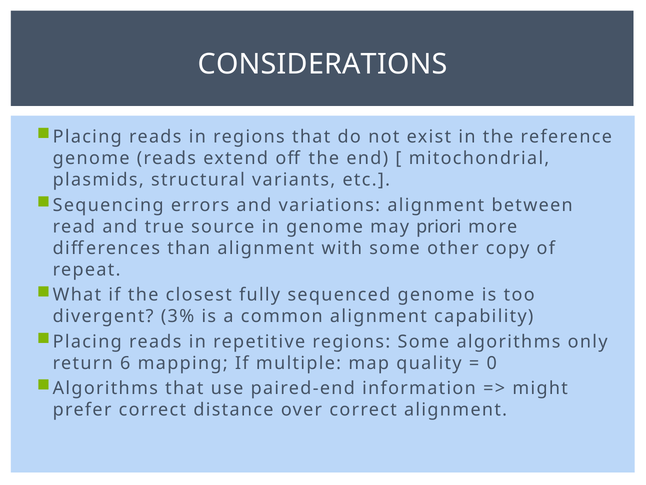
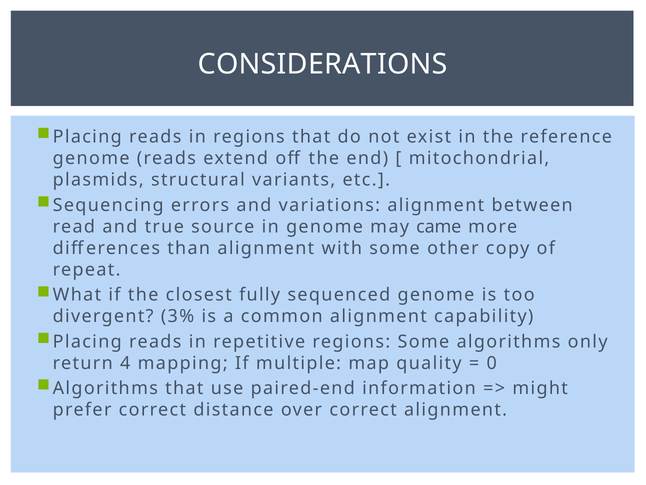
priori: priori -> came
6: 6 -> 4
